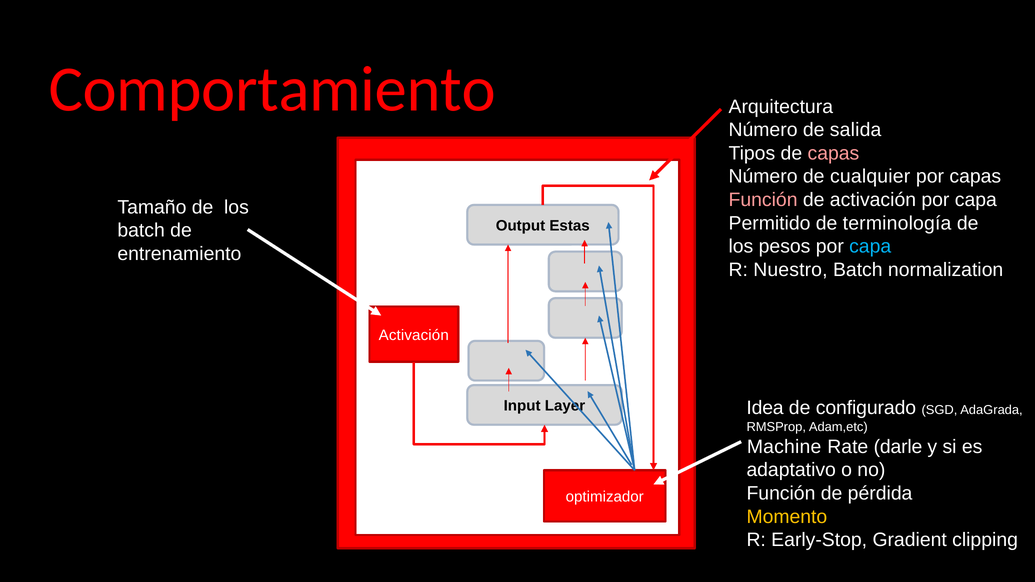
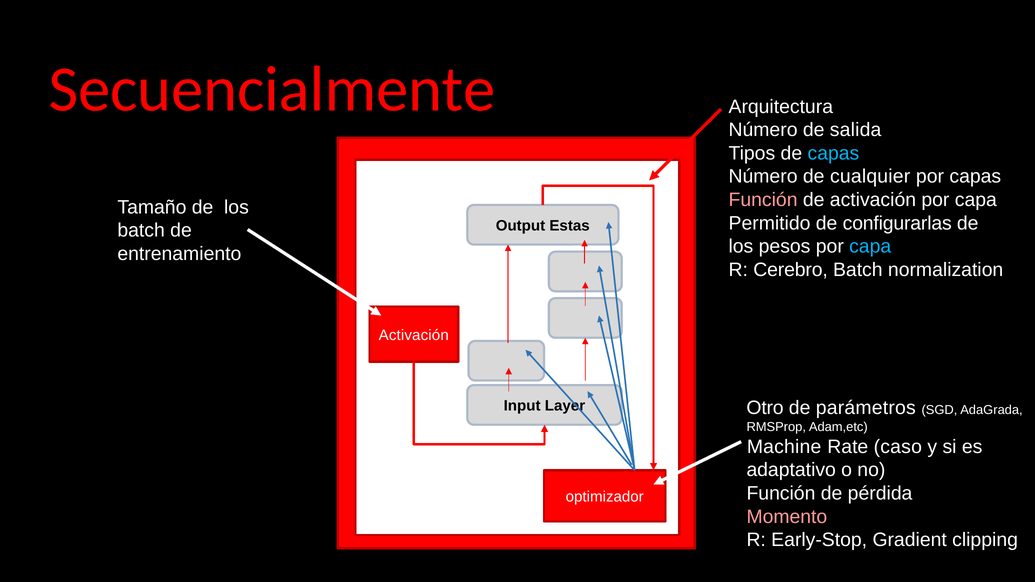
Comportamiento: Comportamiento -> Secuencialmente
capas at (833, 153) colour: pink -> light blue
terminología: terminología -> configurarlas
Nuestro: Nuestro -> Cerebro
Idea: Idea -> Otro
configurado: configurado -> parámetros
darle: darle -> caso
Momento colour: yellow -> pink
